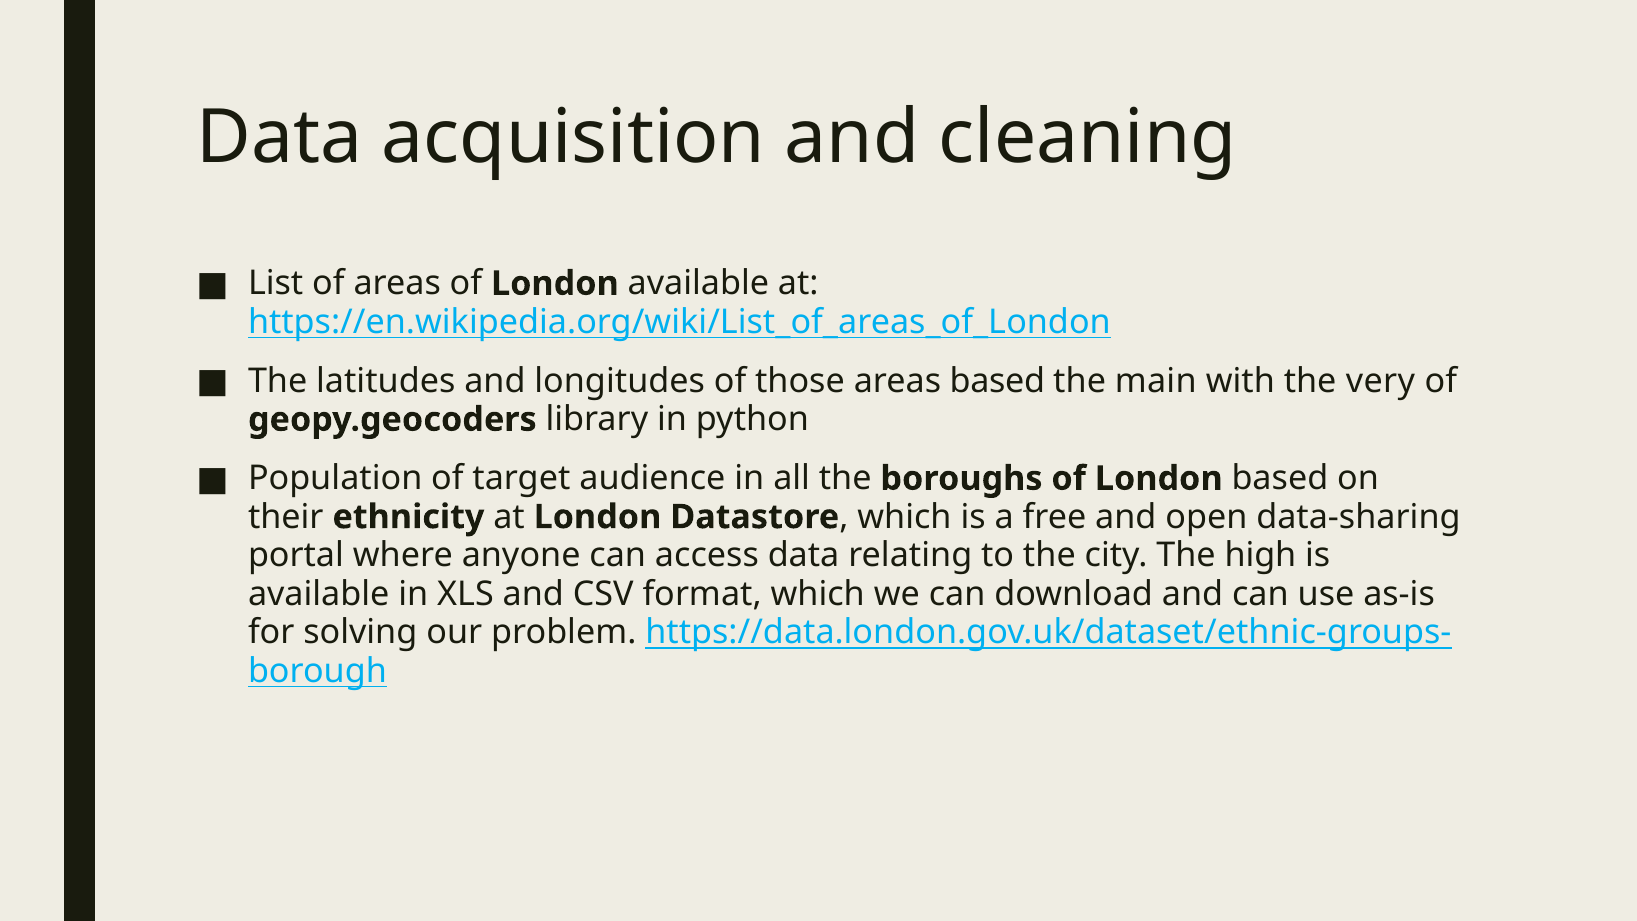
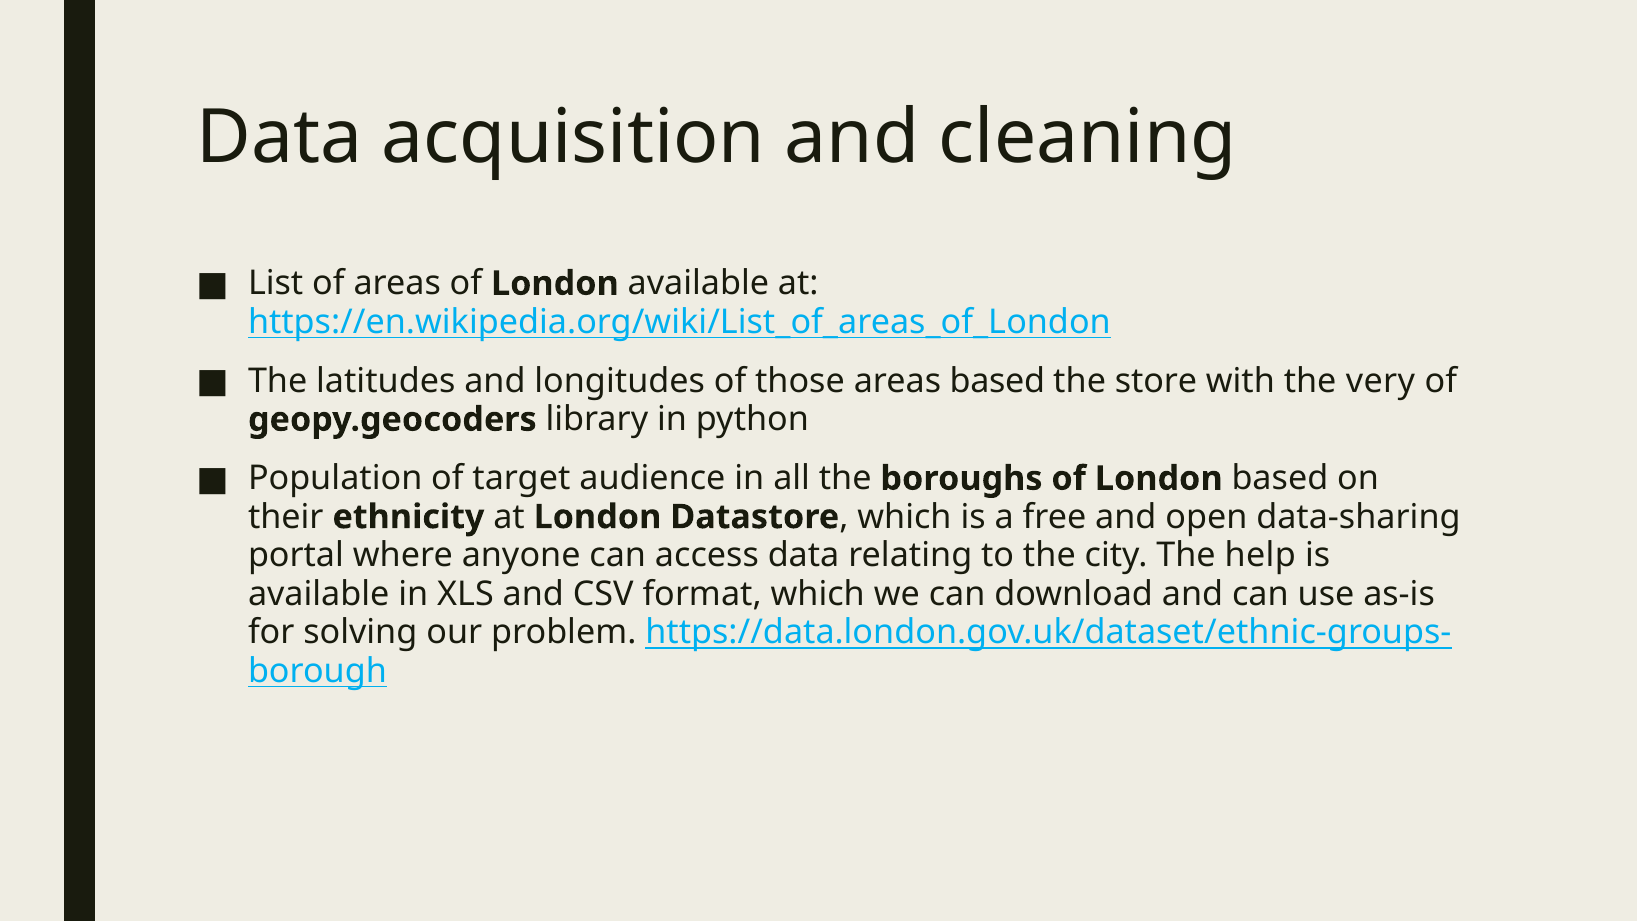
main: main -> store
high: high -> help
